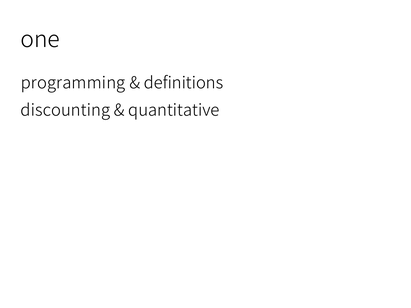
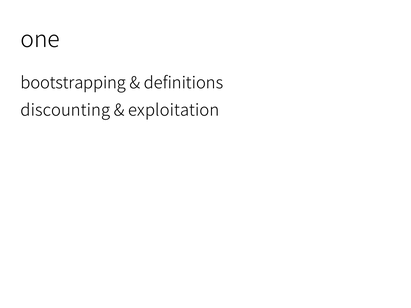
programming: programming -> bootstrapping
quantitative: quantitative -> exploitation
